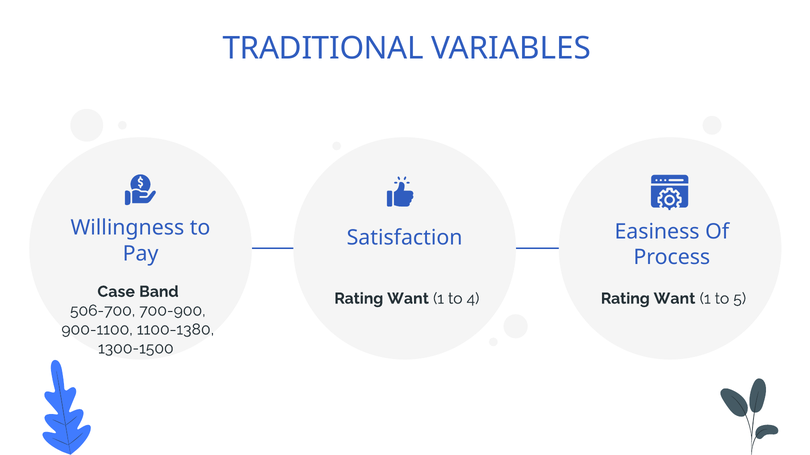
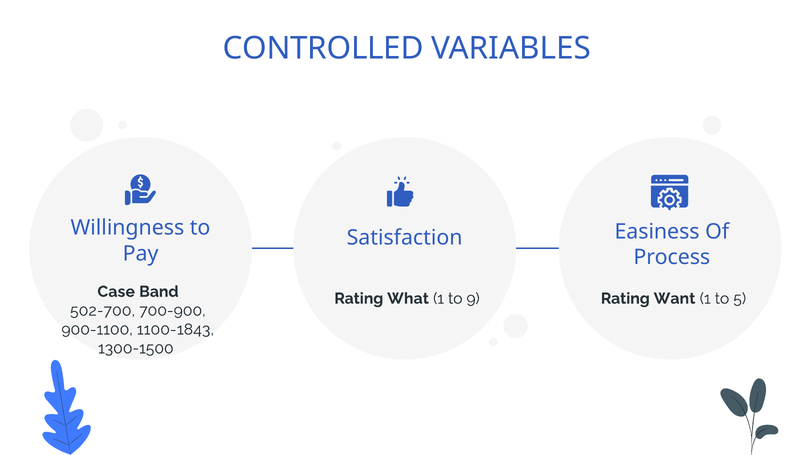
TRADITIONAL: TRADITIONAL -> CONTROLLED
Want at (408, 299): Want -> What
4: 4 -> 9
506-700: 506-700 -> 502-700
1100-1380: 1100-1380 -> 1100-1843
